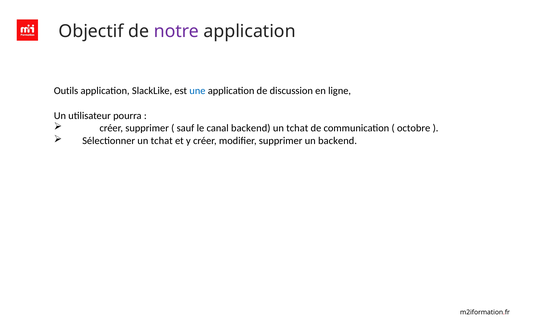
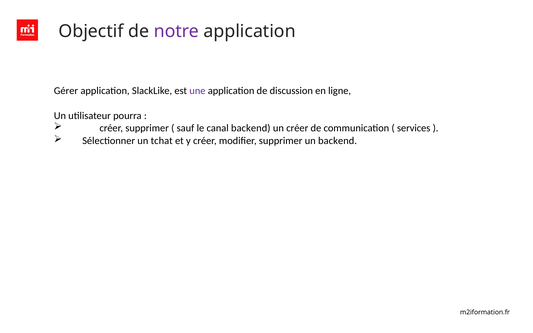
Outils: Outils -> Gérer
une colour: blue -> purple
tchat at (297, 128): tchat -> créer
octobre: octobre -> services
